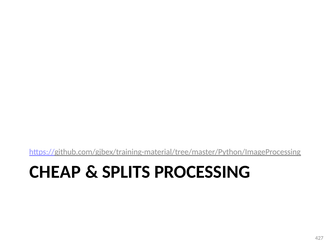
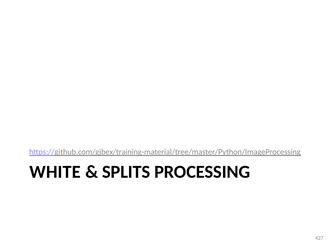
CHEAP: CHEAP -> WHITE
